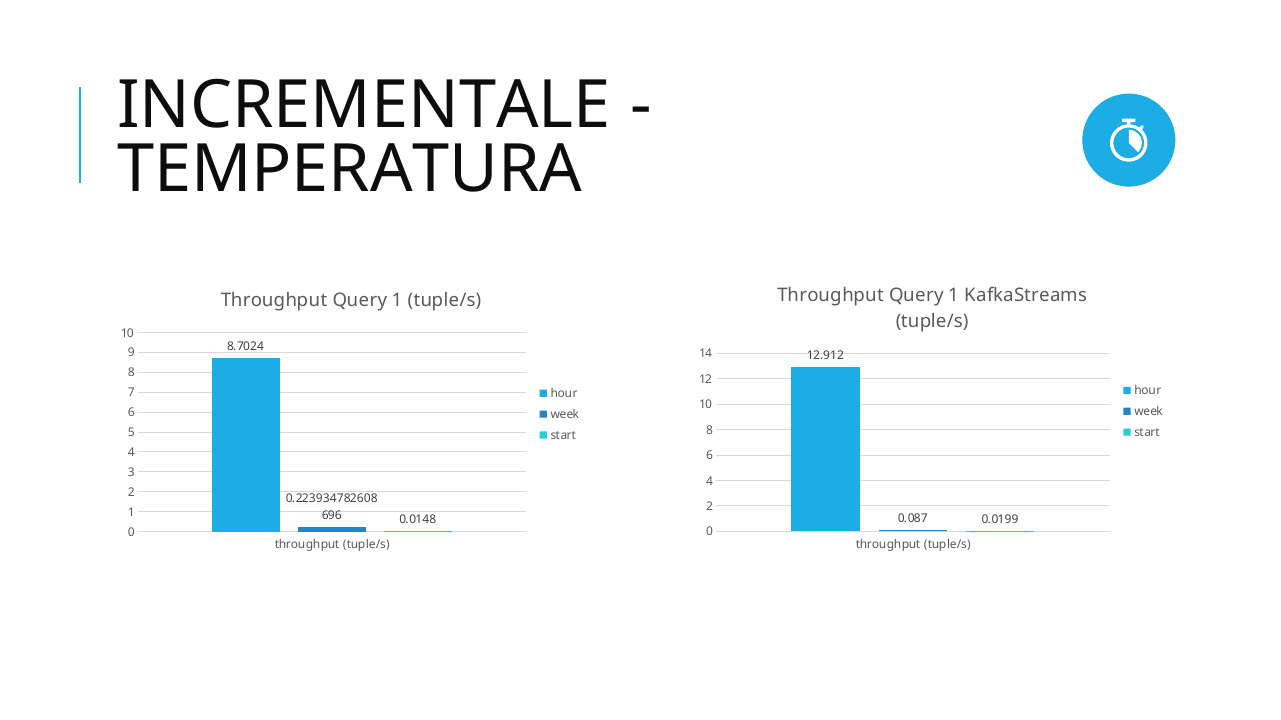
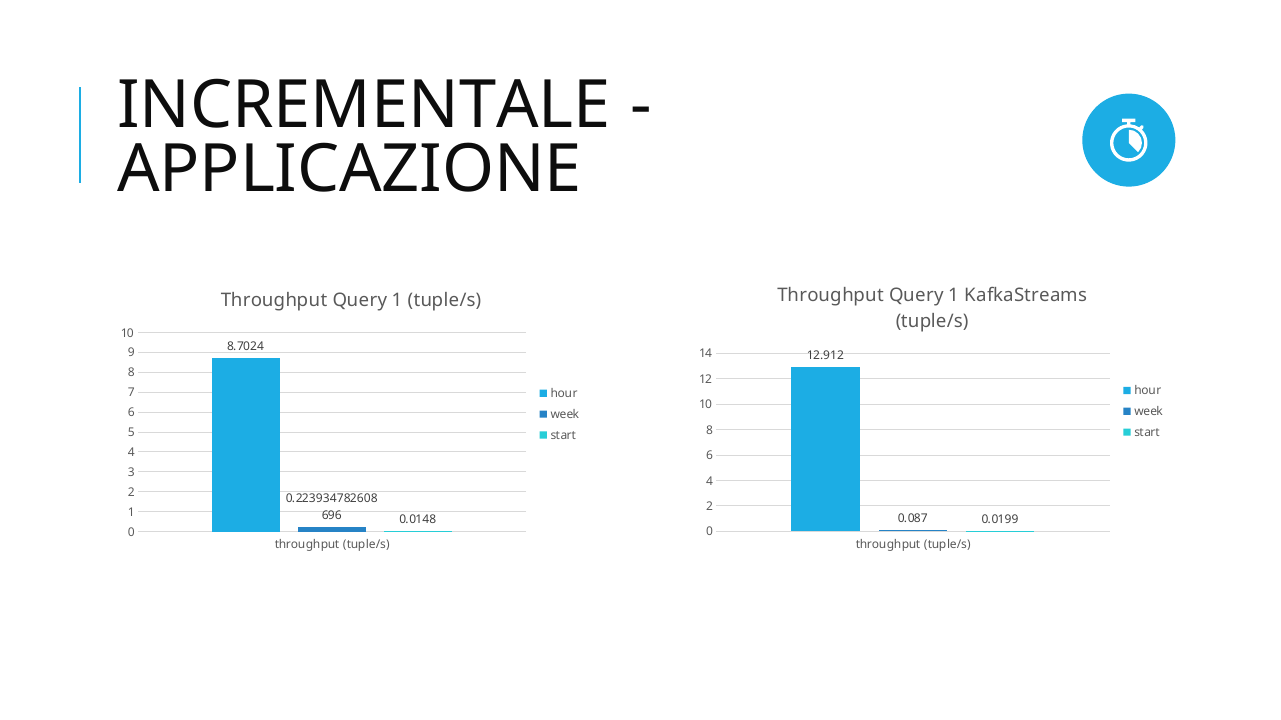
TEMPERATURA: TEMPERATURA -> APPLICAZIONE
